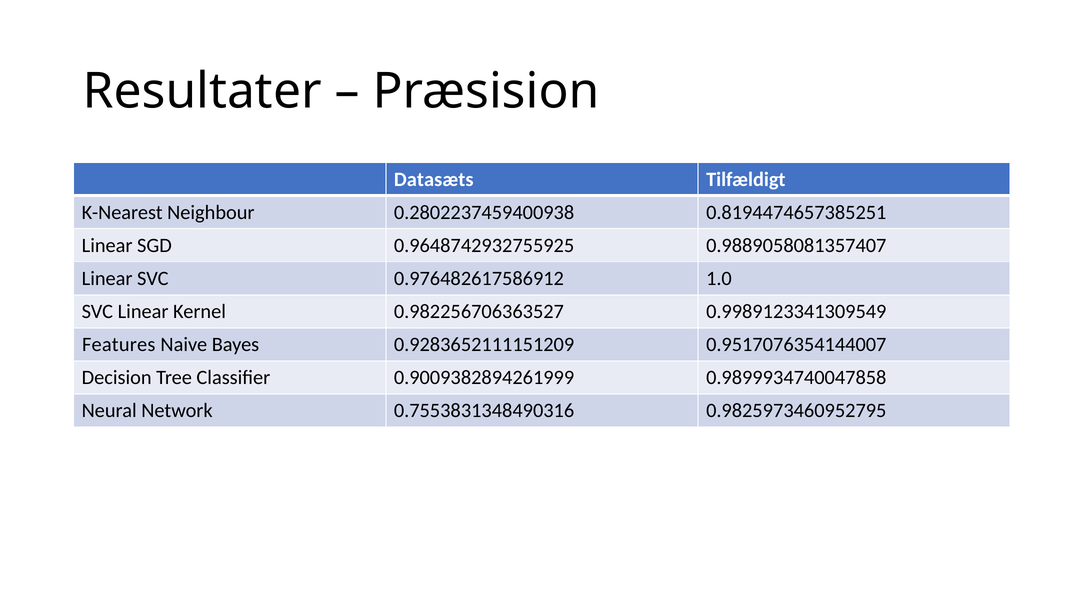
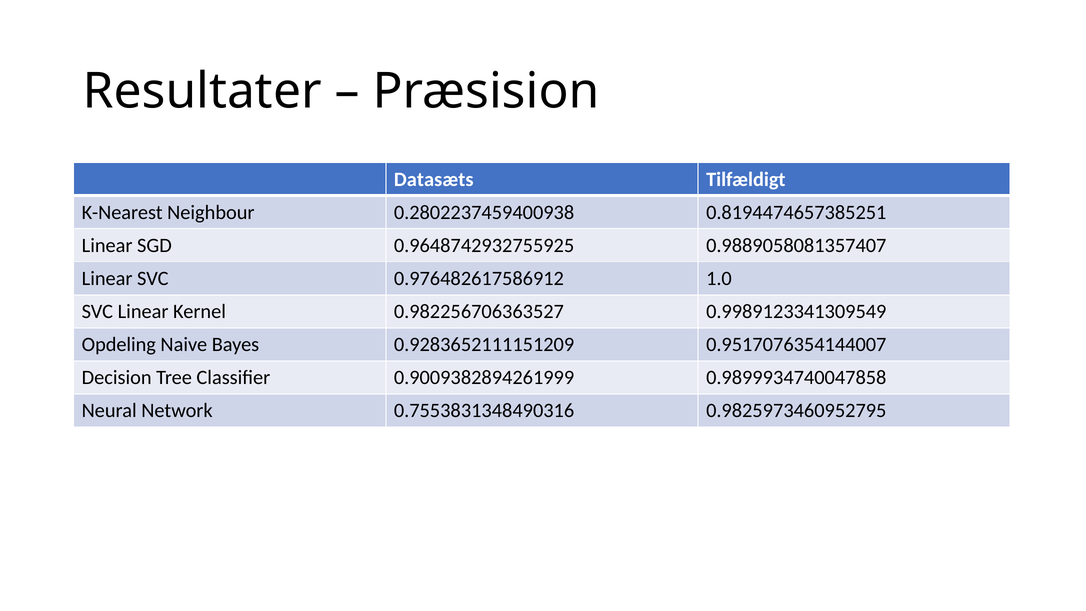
Features: Features -> Opdeling
